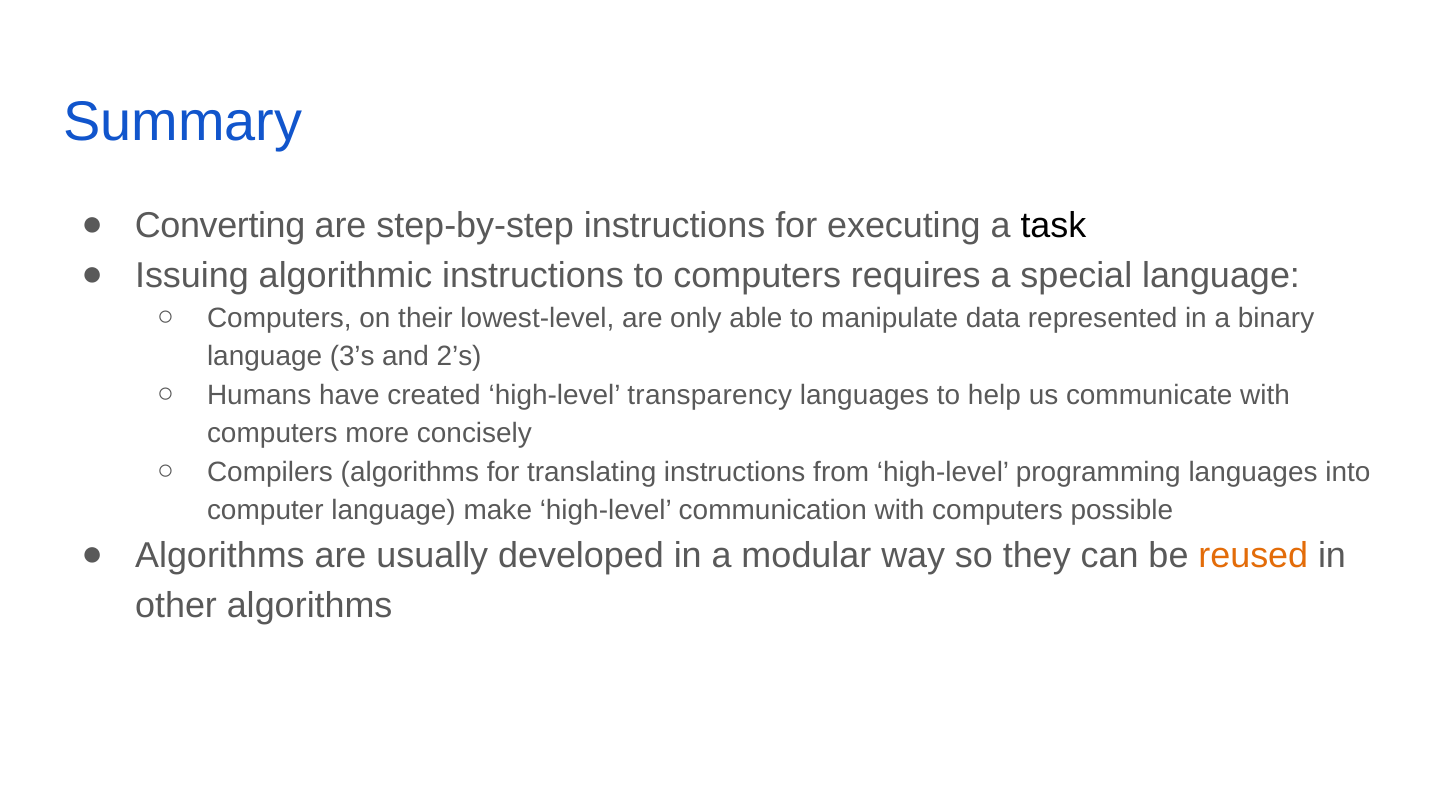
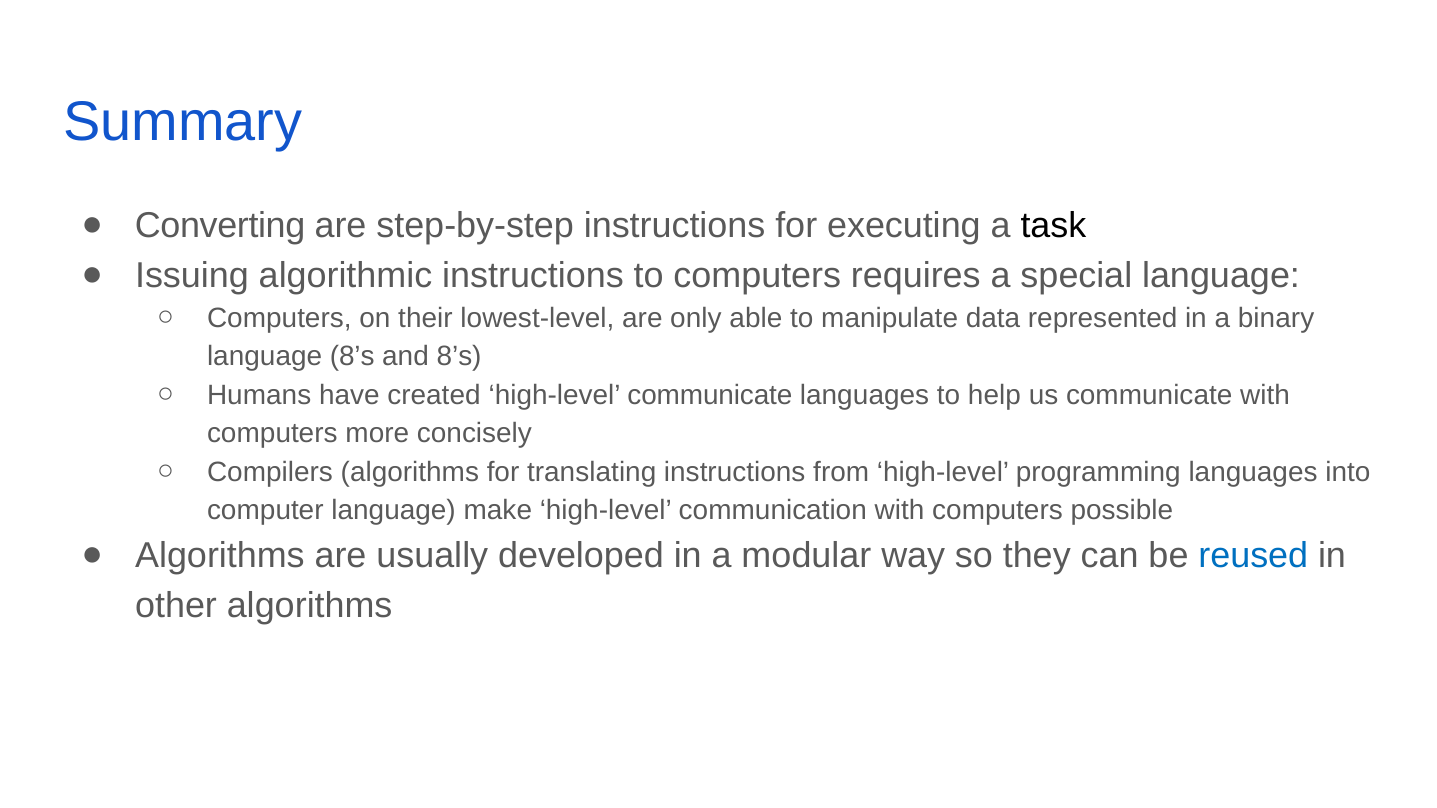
language 3’s: 3’s -> 8’s
and 2’s: 2’s -> 8’s
high-level transparency: transparency -> communicate
reused colour: orange -> blue
